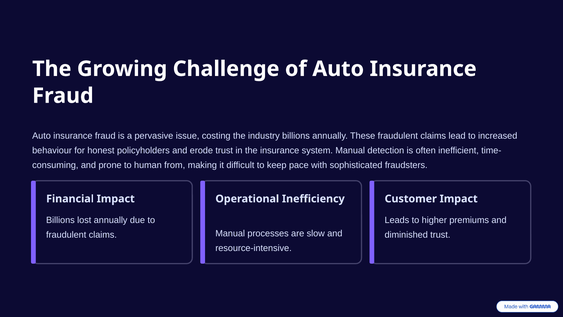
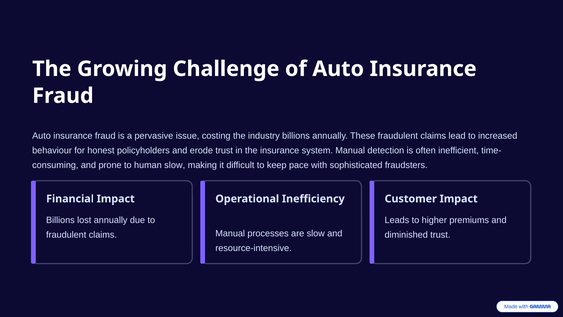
human from: from -> slow
